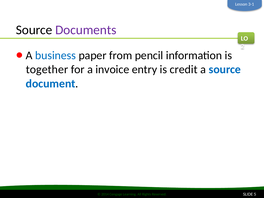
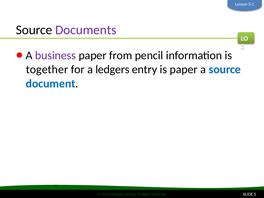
business colour: blue -> purple
invoice: invoice -> ledgers
is credit: credit -> paper
